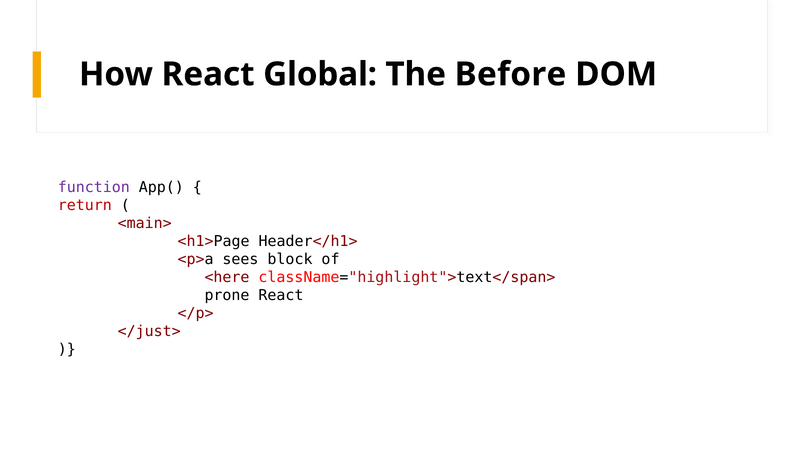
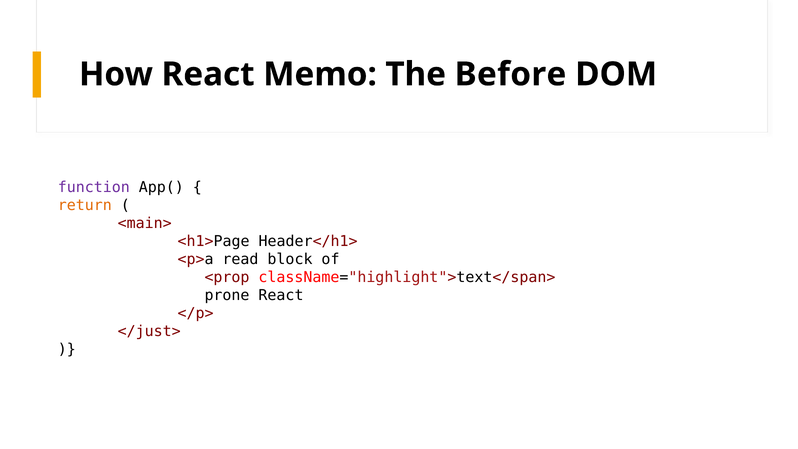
Global: Global -> Memo
return colour: red -> orange
sees: sees -> read
<here: <here -> <prop
